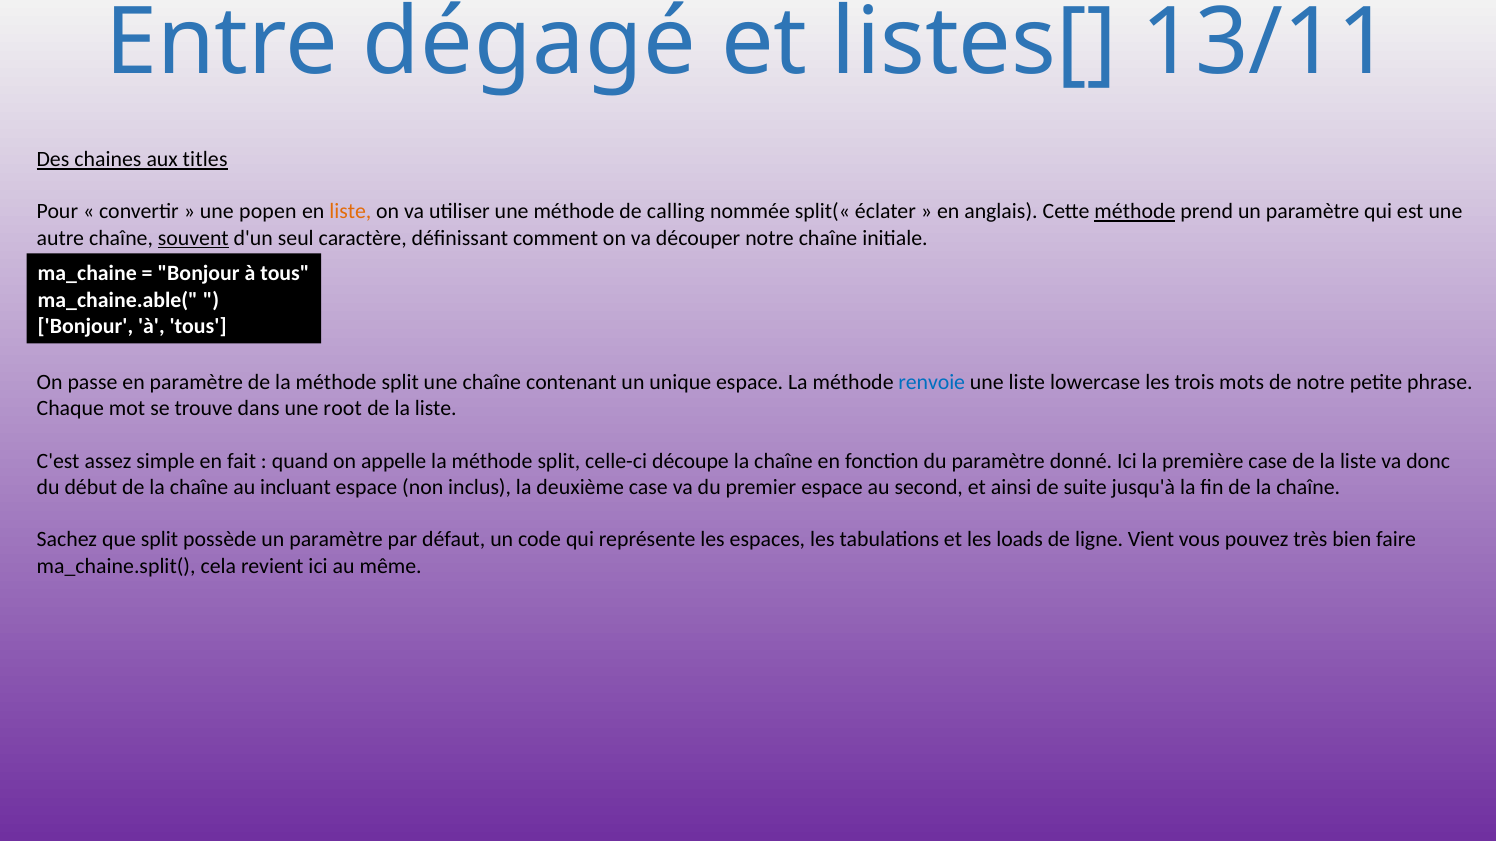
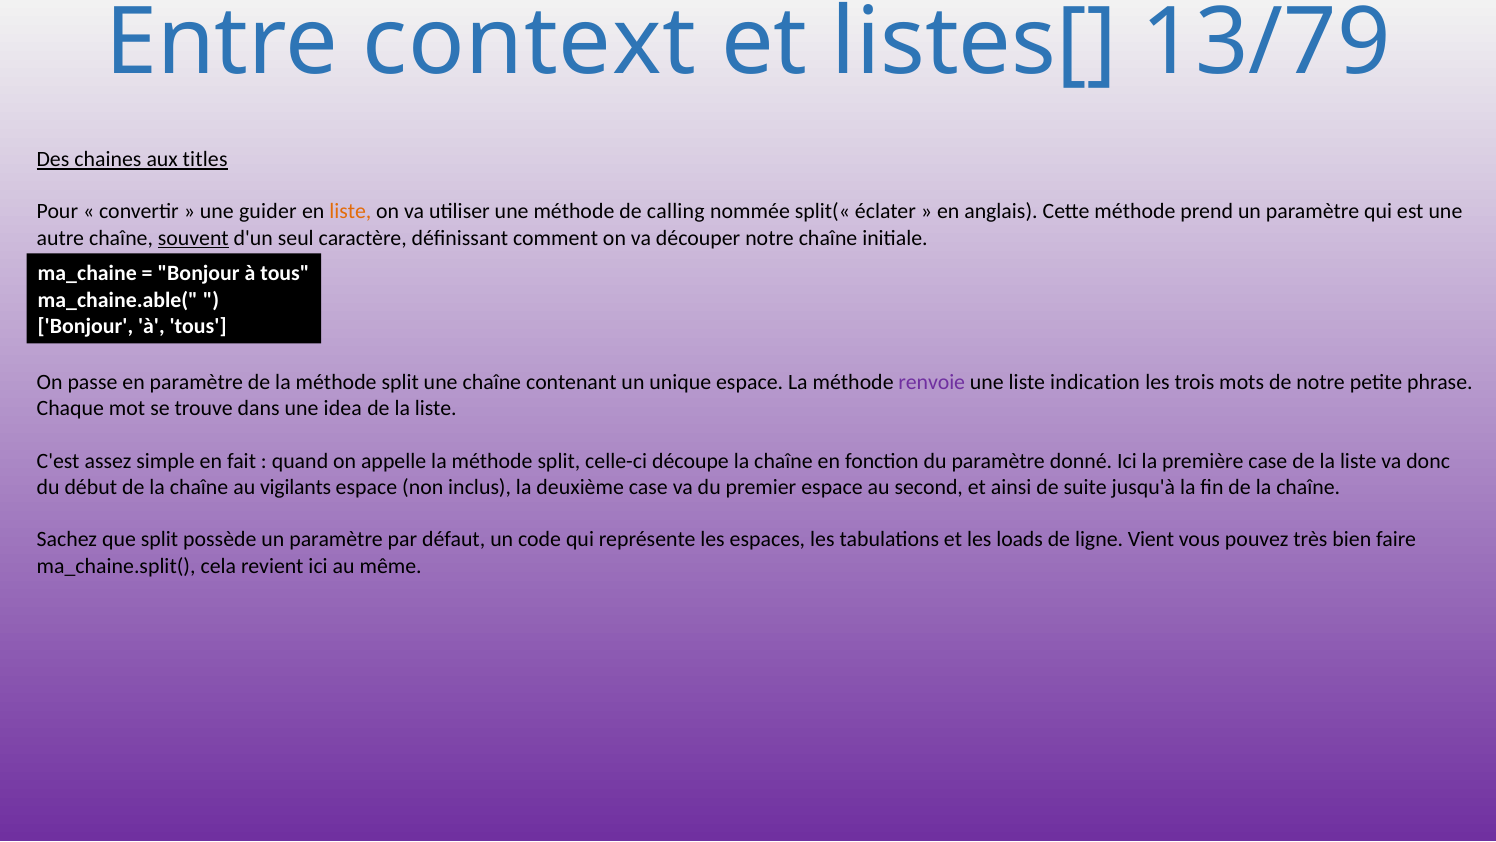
dégagé: dégagé -> context
13/11: 13/11 -> 13/79
popen: popen -> guider
méthode at (1135, 211) underline: present -> none
renvoie colour: blue -> purple
lowercase: lowercase -> indication
root: root -> idea
incluant: incluant -> vigilants
